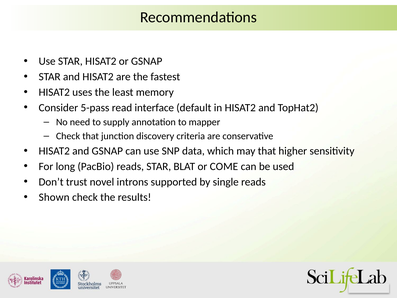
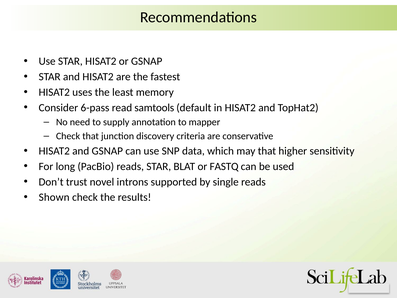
5-pass: 5-pass -> 6-pass
interface: interface -> samtools
COME: COME -> FASTQ
